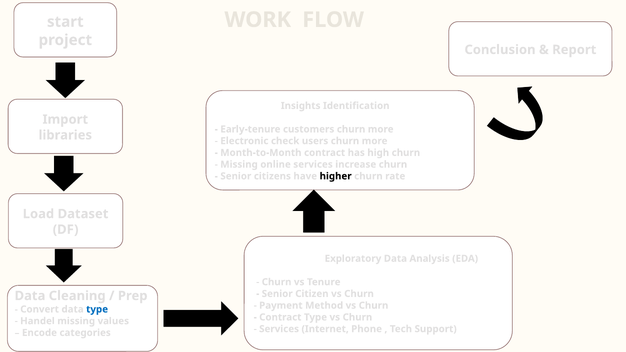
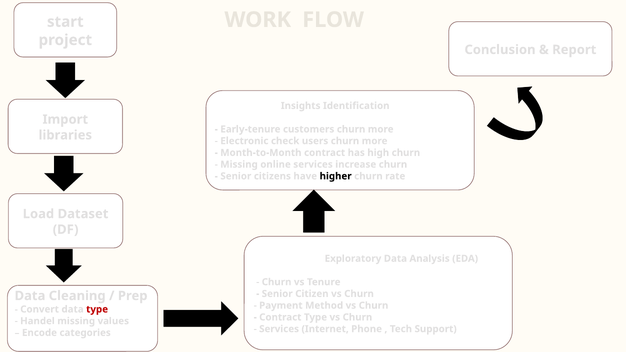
type at (97, 309) colour: blue -> red
